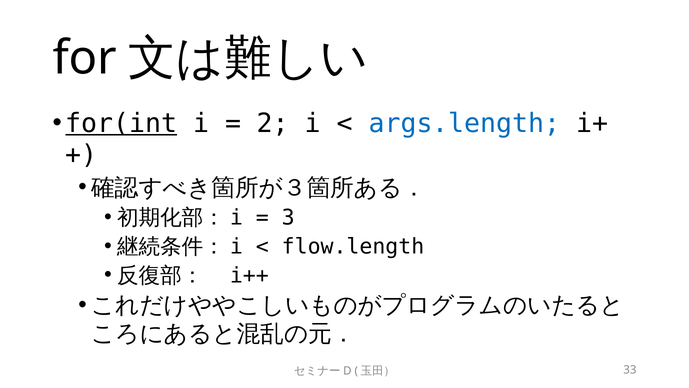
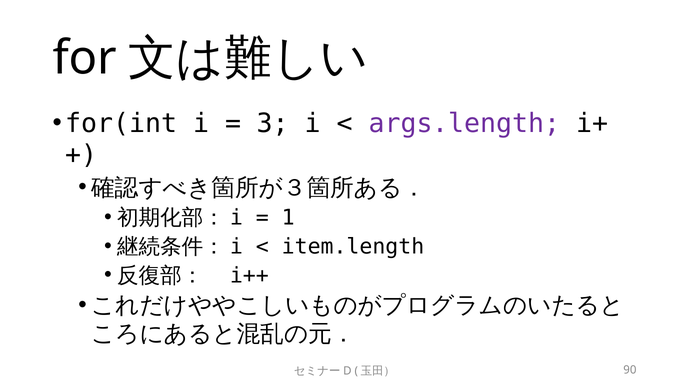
for(int underline: present -> none
2: 2 -> 3
args.length colour: blue -> purple
3: 3 -> 1
flow.length: flow.length -> item.length
33: 33 -> 90
